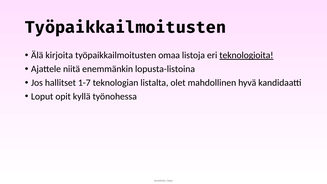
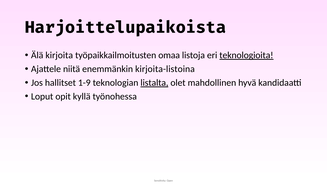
Työpaikkailmoitusten at (125, 27): Työpaikkailmoitusten -> Harjoittelupaikoista
lopusta-listoina: lopusta-listoina -> kirjoita-listoina
1-7: 1-7 -> 1-9
listalta underline: none -> present
